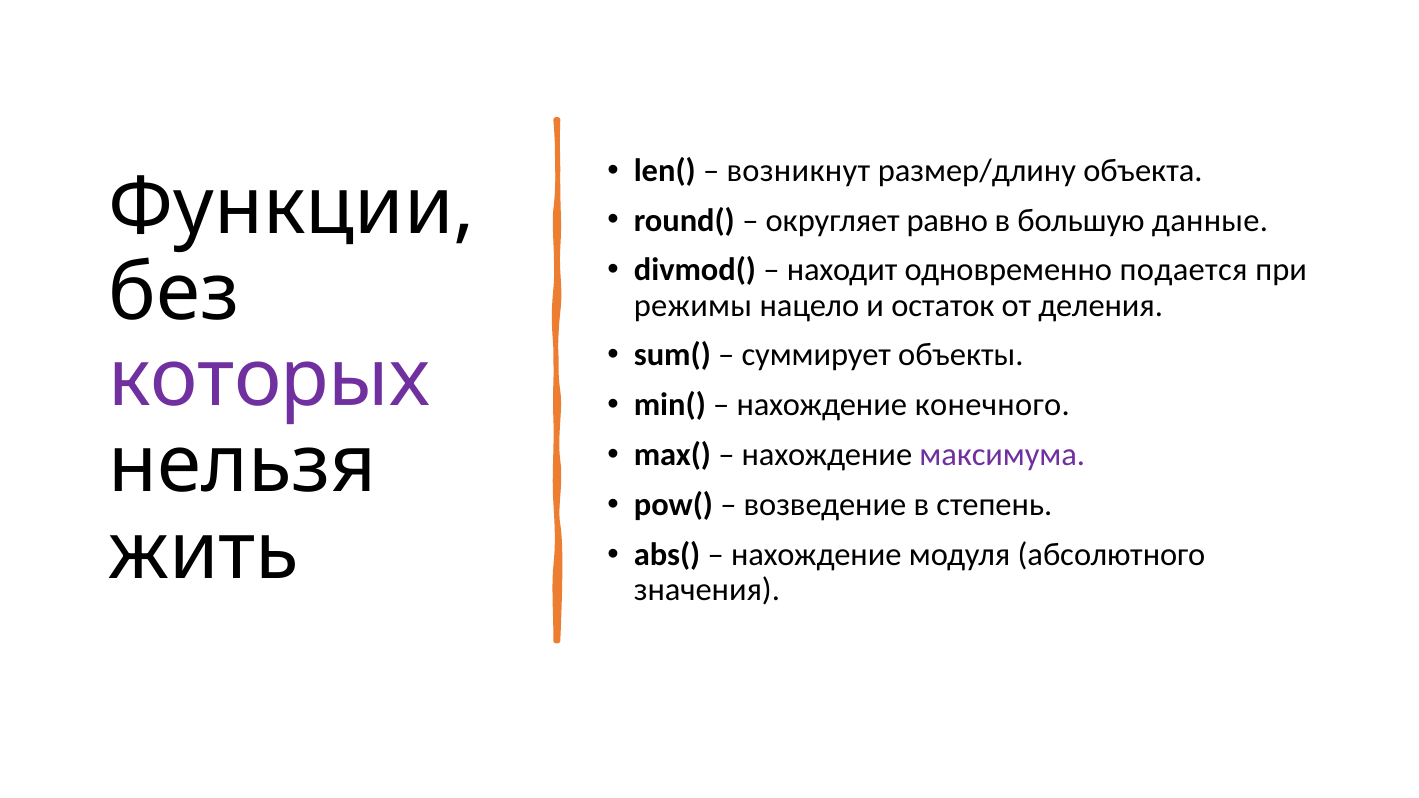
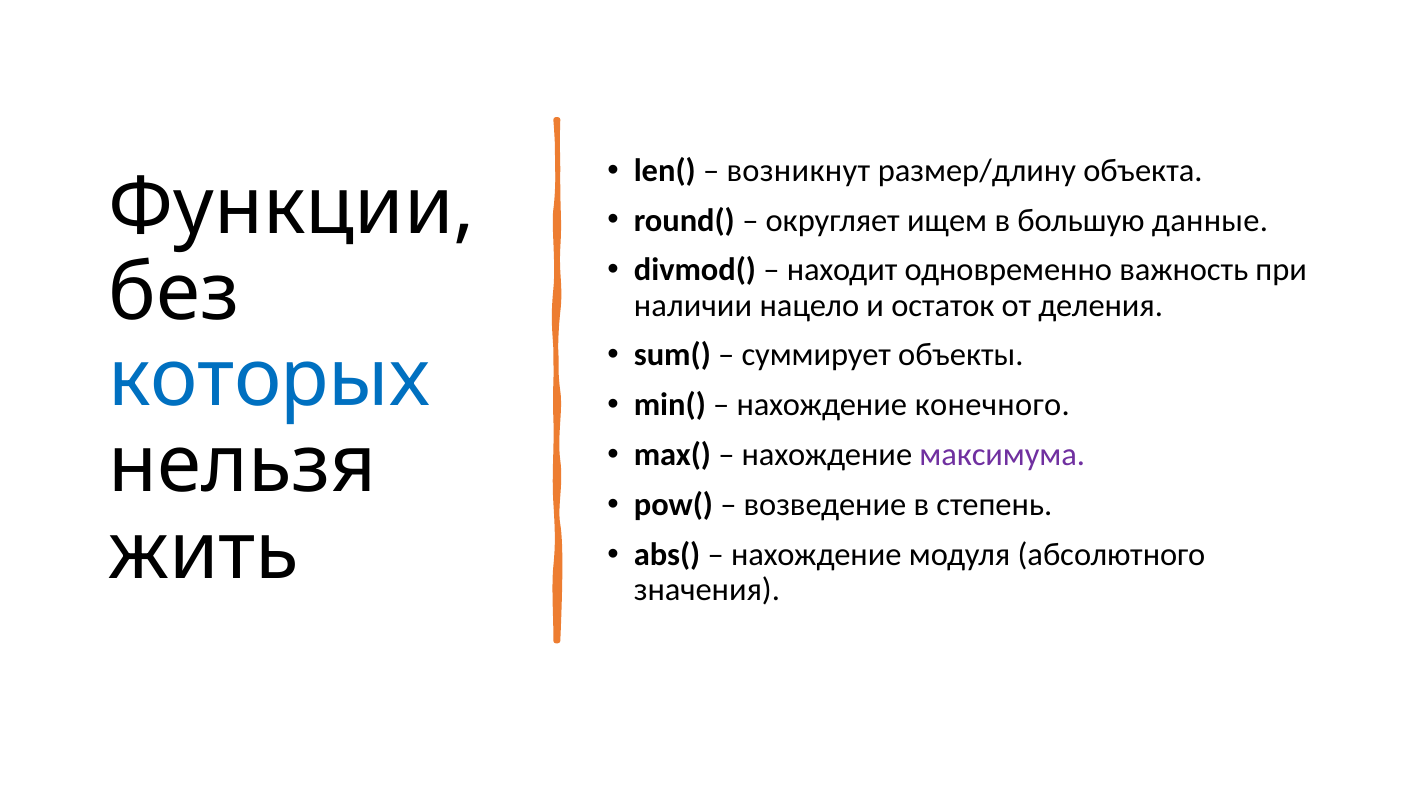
равно: равно -> ищем
подается: подается -> важность
режимы: режимы -> наличии
которых colour: purple -> blue
